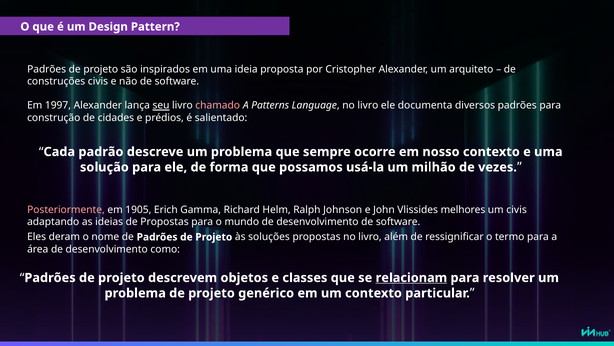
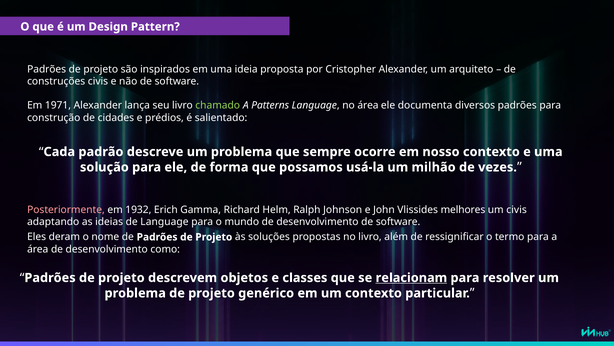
1997: 1997 -> 1971
seu underline: present -> none
chamado colour: pink -> light green
Language no livro: livro -> área
1905: 1905 -> 1932
de Propostas: Propostas -> Language
